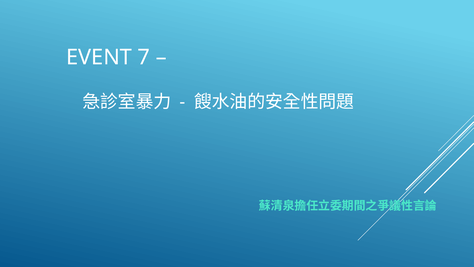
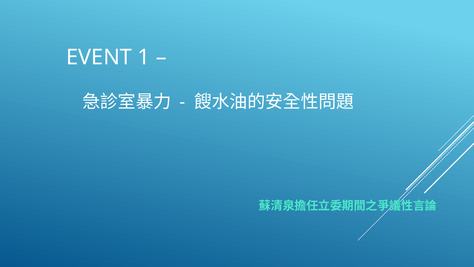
7: 7 -> 1
